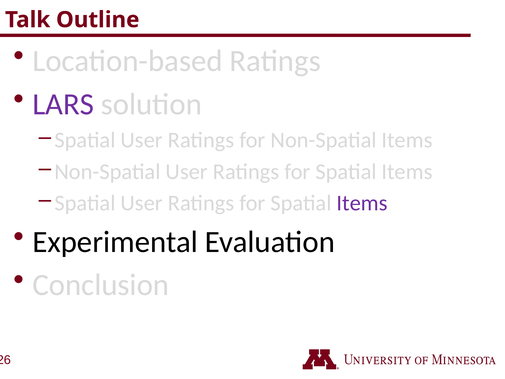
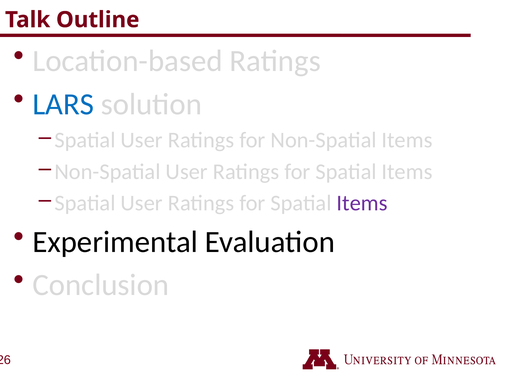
LARS colour: purple -> blue
